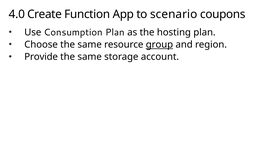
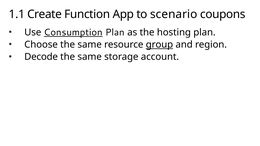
4.0: 4.0 -> 1.1
Consumption underline: none -> present
Provide: Provide -> Decode
